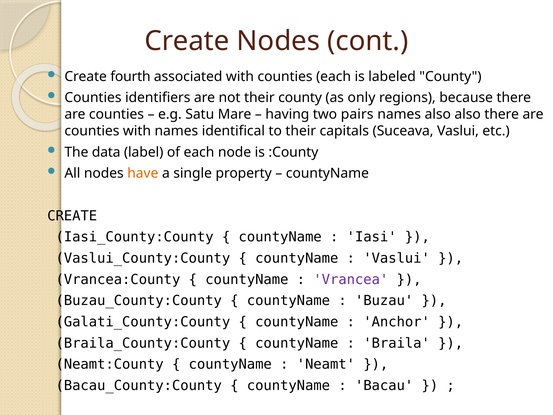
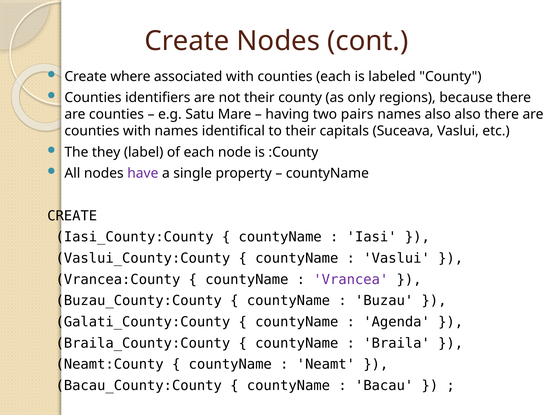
fourth: fourth -> where
data: data -> they
have colour: orange -> purple
Anchor: Anchor -> Agenda
